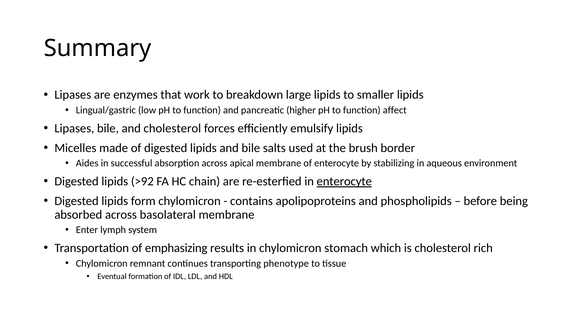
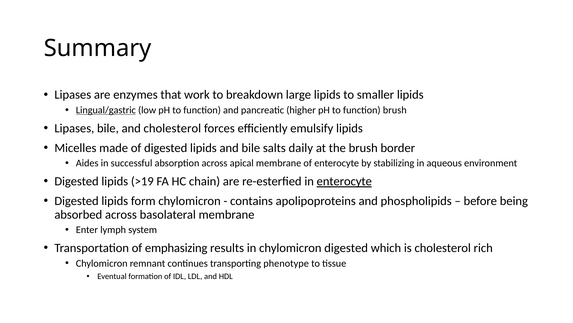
Lingual/gastric underline: none -> present
function affect: affect -> brush
used: used -> daily
>92: >92 -> >19
chylomicron stomach: stomach -> digested
